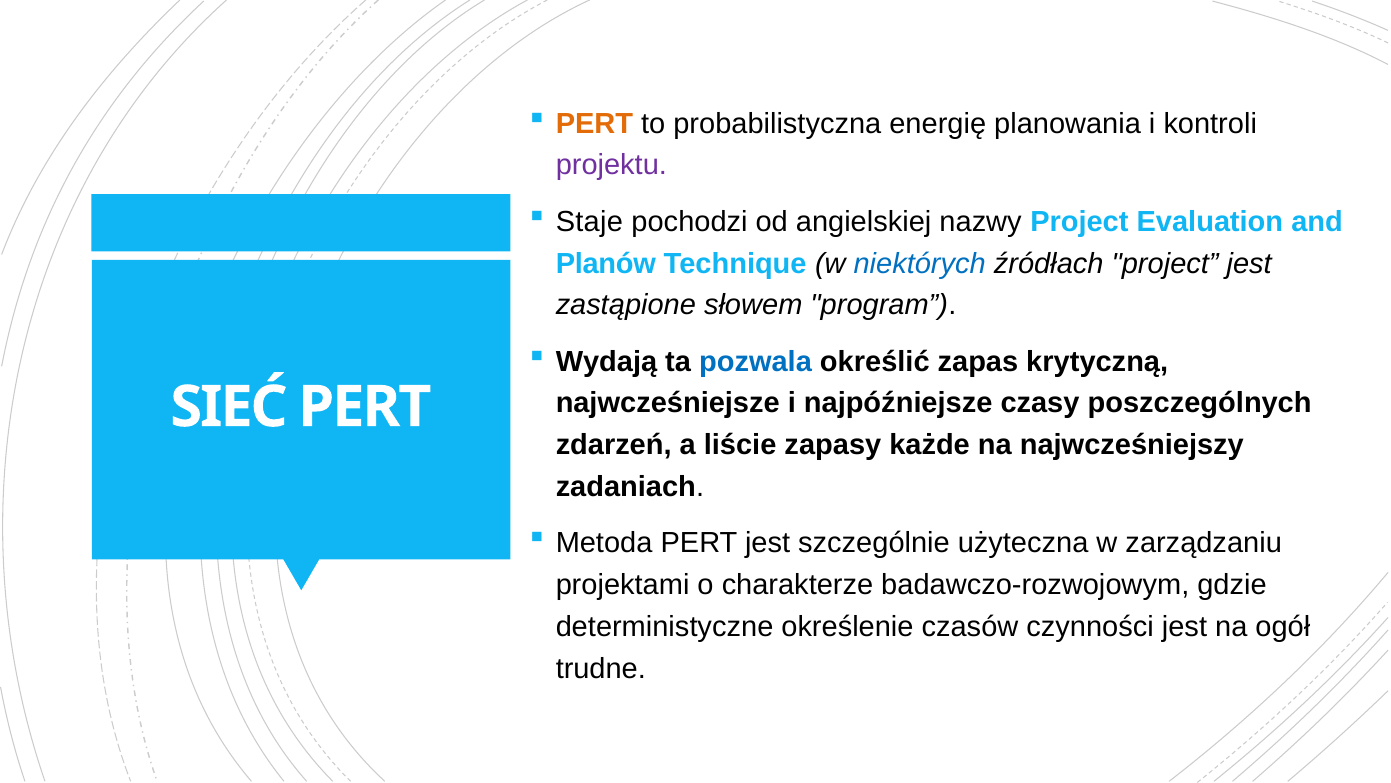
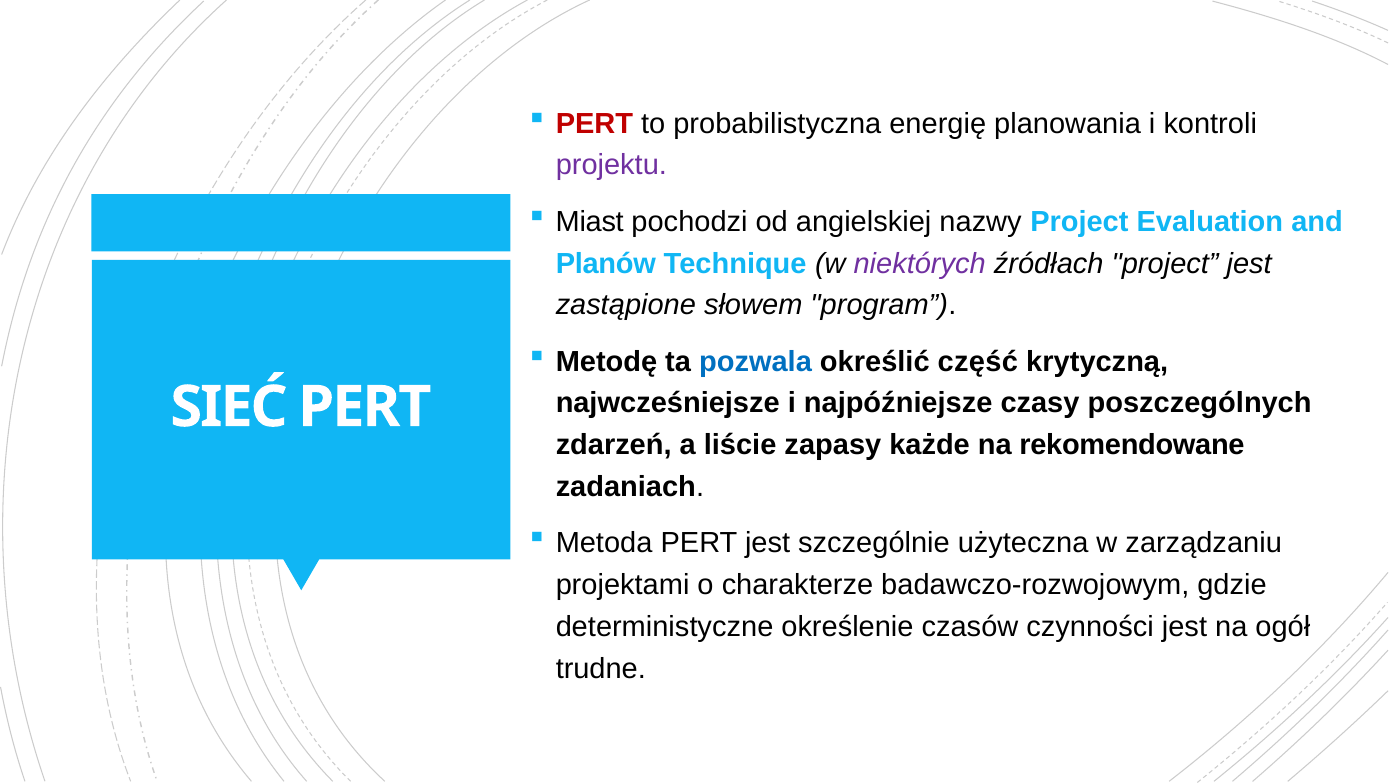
PERT at (594, 124) colour: orange -> red
Staje: Staje -> Miast
niektórych colour: blue -> purple
Wydają: Wydają -> Metodę
zapas: zapas -> część
najwcześniejszy: najwcześniejszy -> rekomendowane
